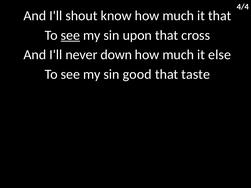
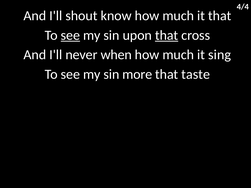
that at (167, 35) underline: none -> present
down: down -> when
else: else -> sing
good: good -> more
